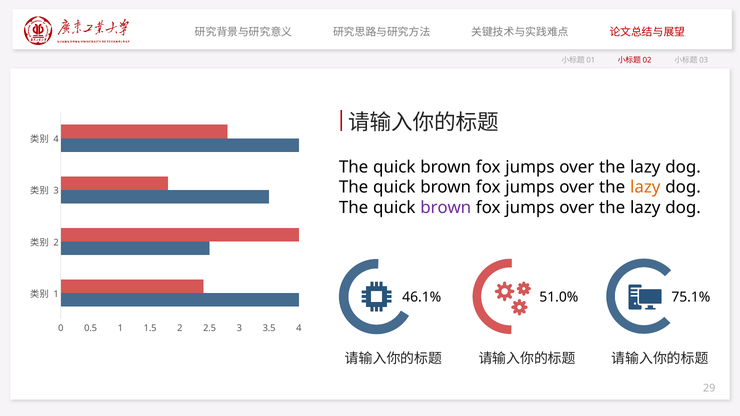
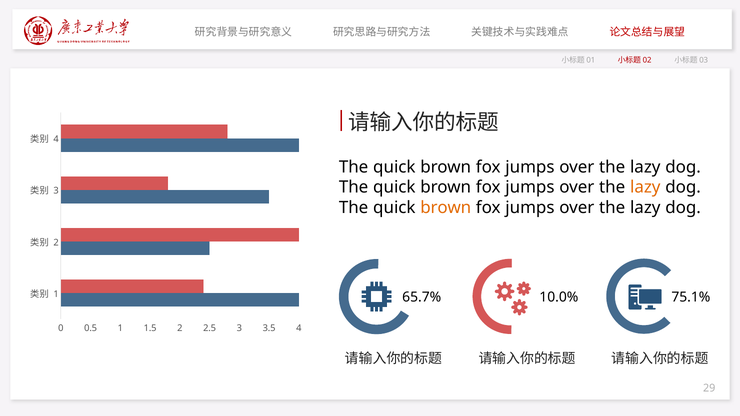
brown at (446, 208) colour: purple -> orange
51.0%: 51.0% -> 10.0%
46.1%: 46.1% -> 65.7%
